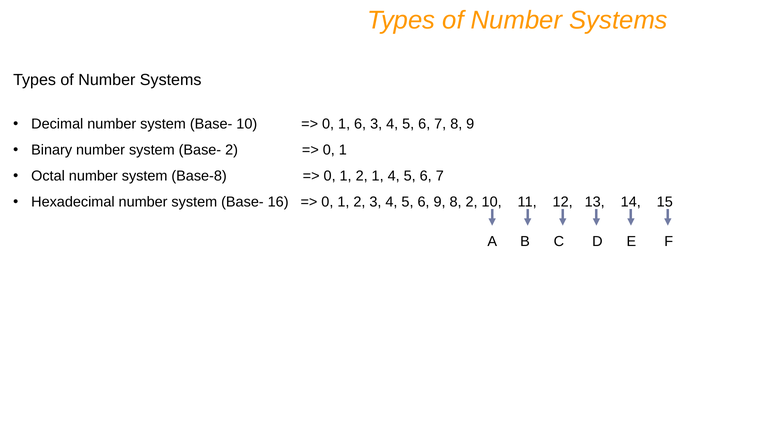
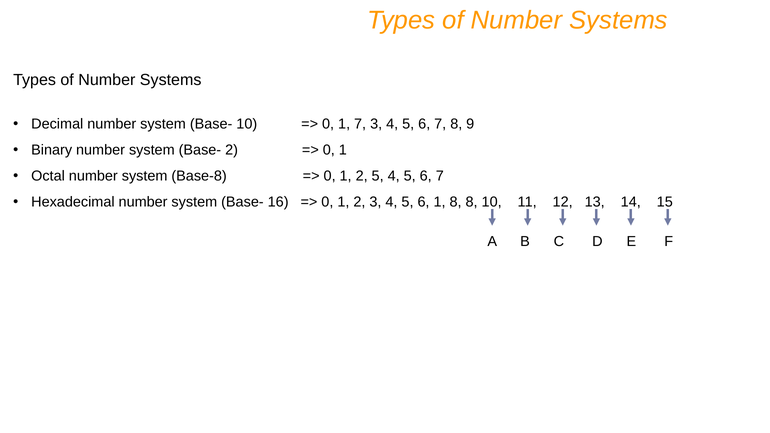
1 6: 6 -> 7
2 1: 1 -> 5
6 9: 9 -> 1
8 2: 2 -> 8
